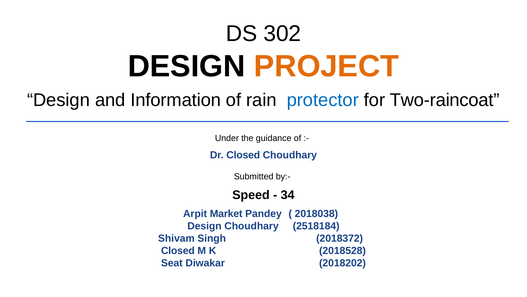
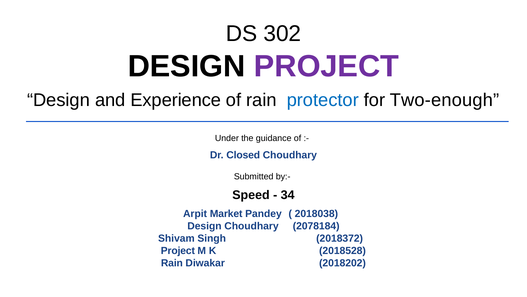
PROJECT at (327, 66) colour: orange -> purple
Information: Information -> Experience
Two-raincoat: Two-raincoat -> Two-enough
2518184: 2518184 -> 2078184
Closed at (178, 250): Closed -> Project
Seat at (172, 263): Seat -> Rain
